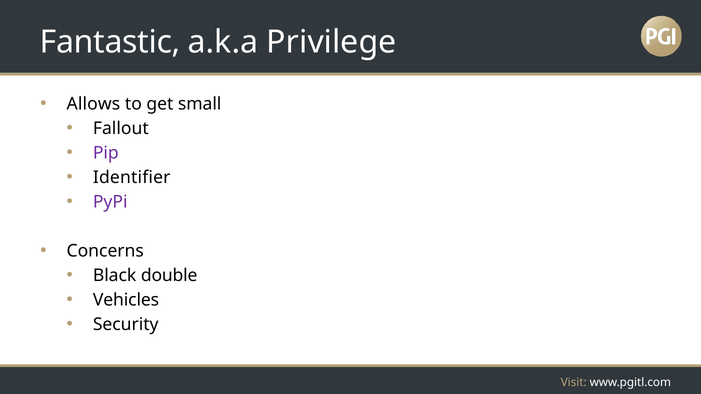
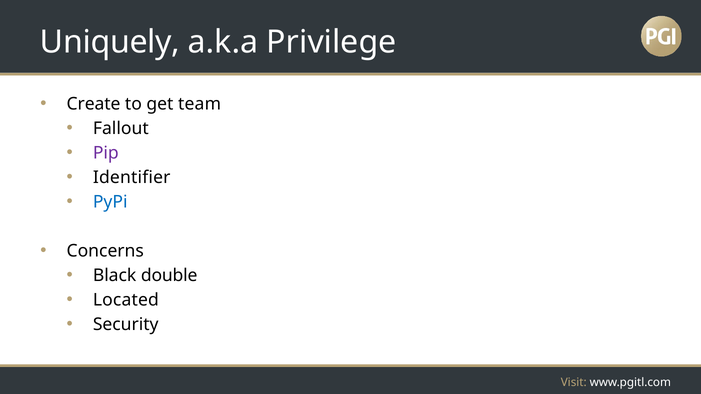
Fantastic: Fantastic -> Uniquely
Allows: Allows -> Create
small: small -> team
PyPi colour: purple -> blue
Vehicles: Vehicles -> Located
